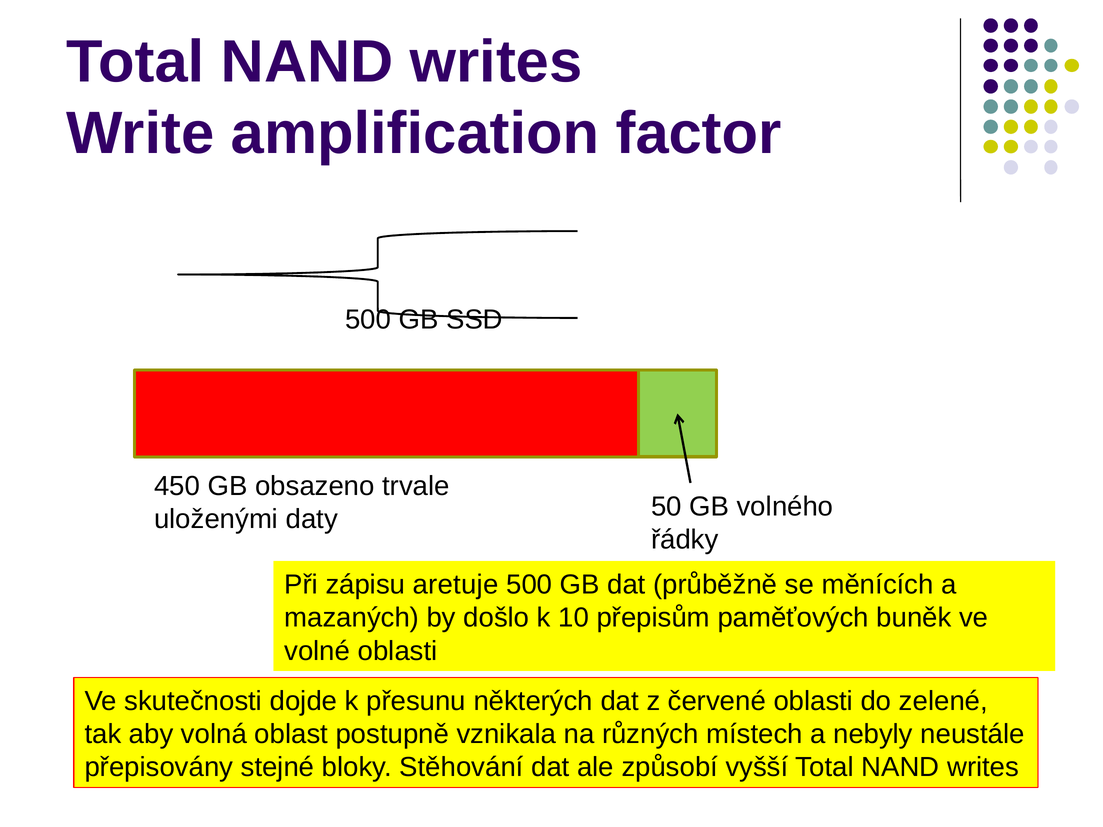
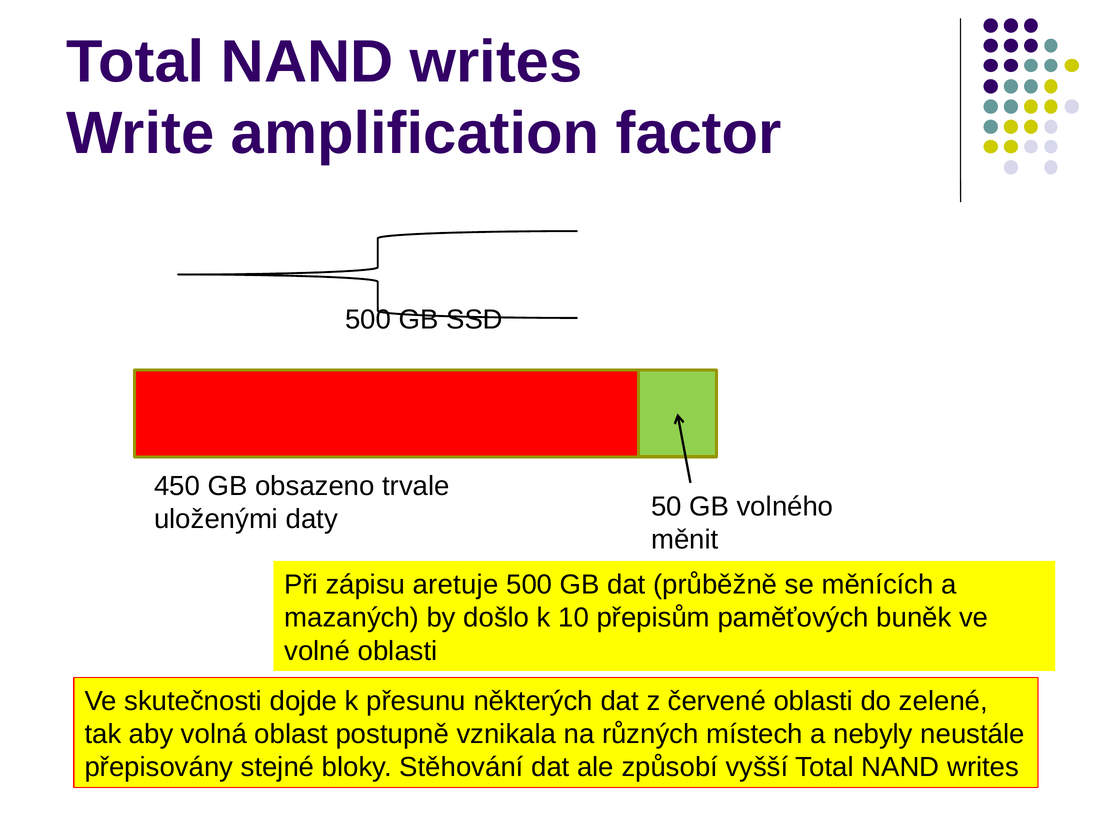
řádky: řádky -> měnit
